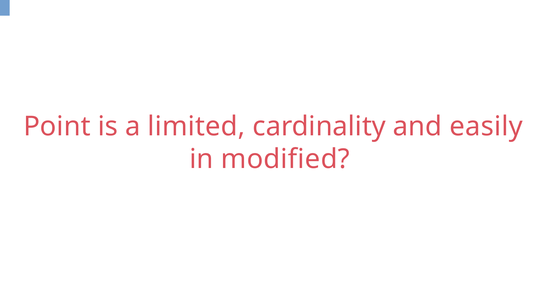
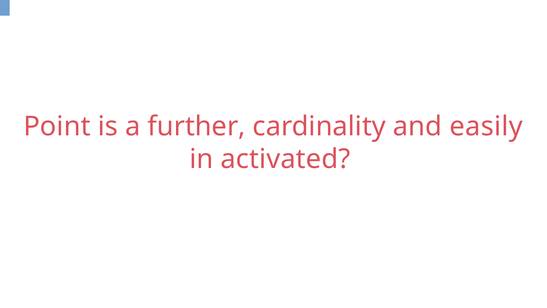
limited: limited -> further
modified: modified -> activated
